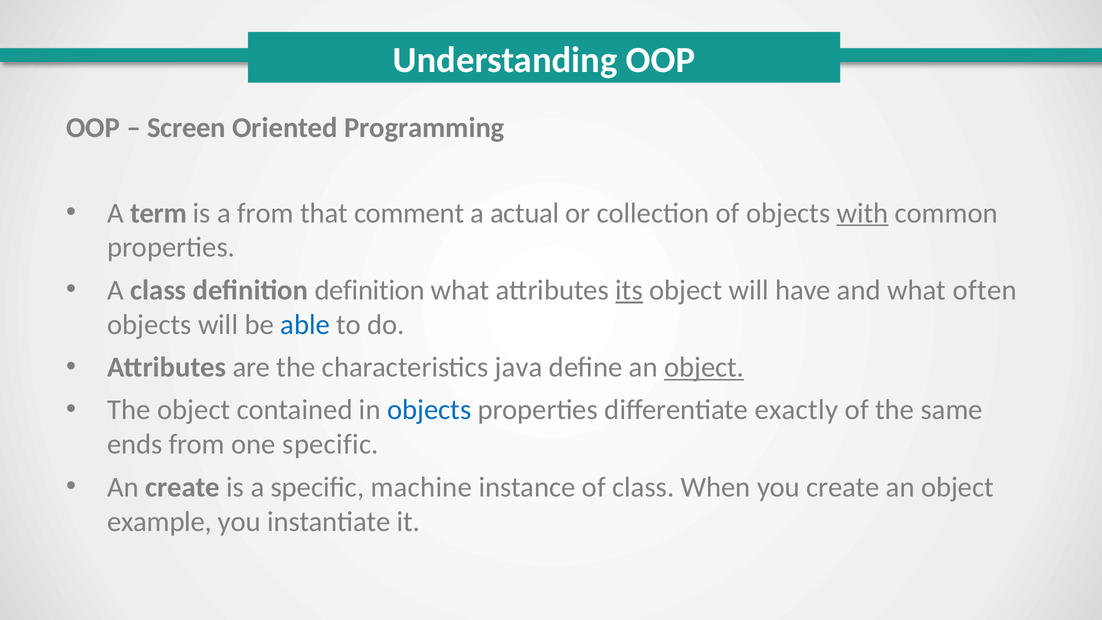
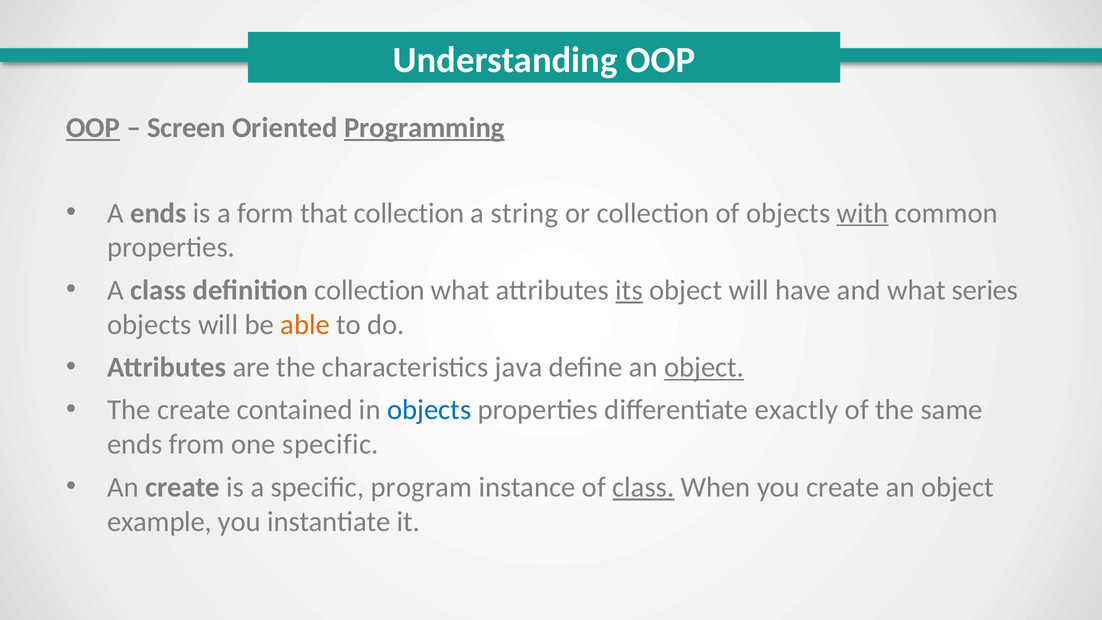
OOP at (93, 128) underline: none -> present
Programming underline: none -> present
A term: term -> ends
a from: from -> form
that comment: comment -> collection
actual: actual -> string
definition definition: definition -> collection
often: often -> series
able colour: blue -> orange
The object: object -> create
machine: machine -> program
class at (643, 487) underline: none -> present
